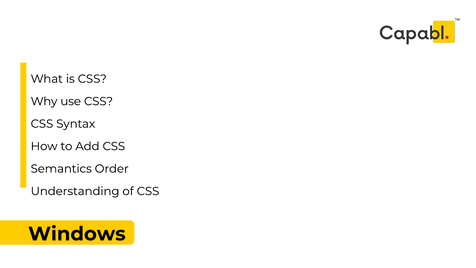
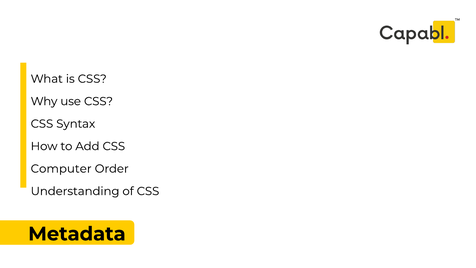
Semantics: Semantics -> Computer
Windows: Windows -> Metadata
